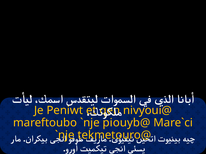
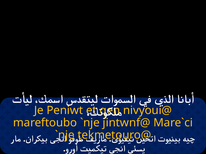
piouyb@: piouyb@ -> jintwnf@
